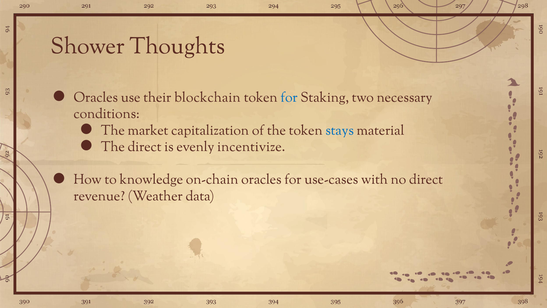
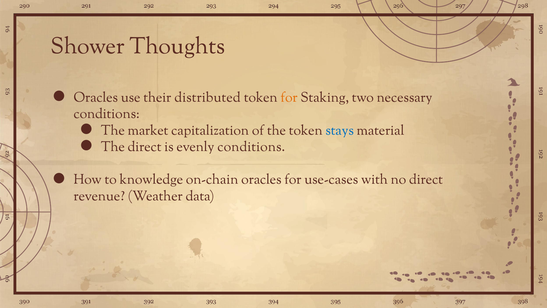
blockchain: blockchain -> distributed
for at (289, 97) colour: blue -> orange
evenly incentivize: incentivize -> conditions
